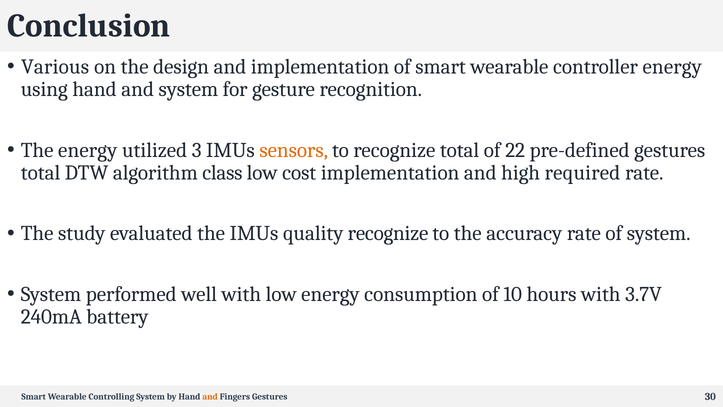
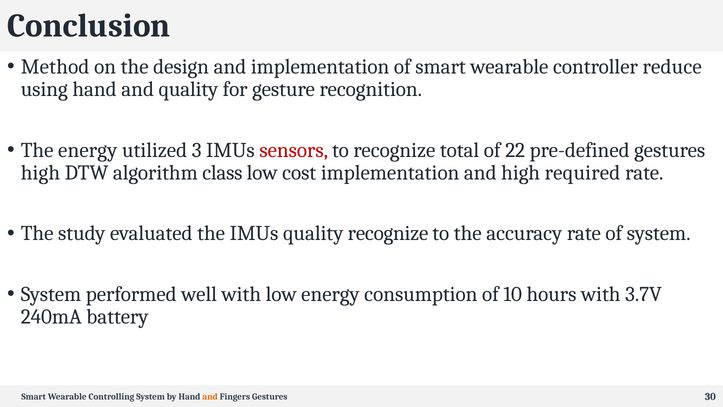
Various: Various -> Method
controller energy: energy -> reduce
and system: system -> quality
sensors colour: orange -> red
total at (41, 173): total -> high
